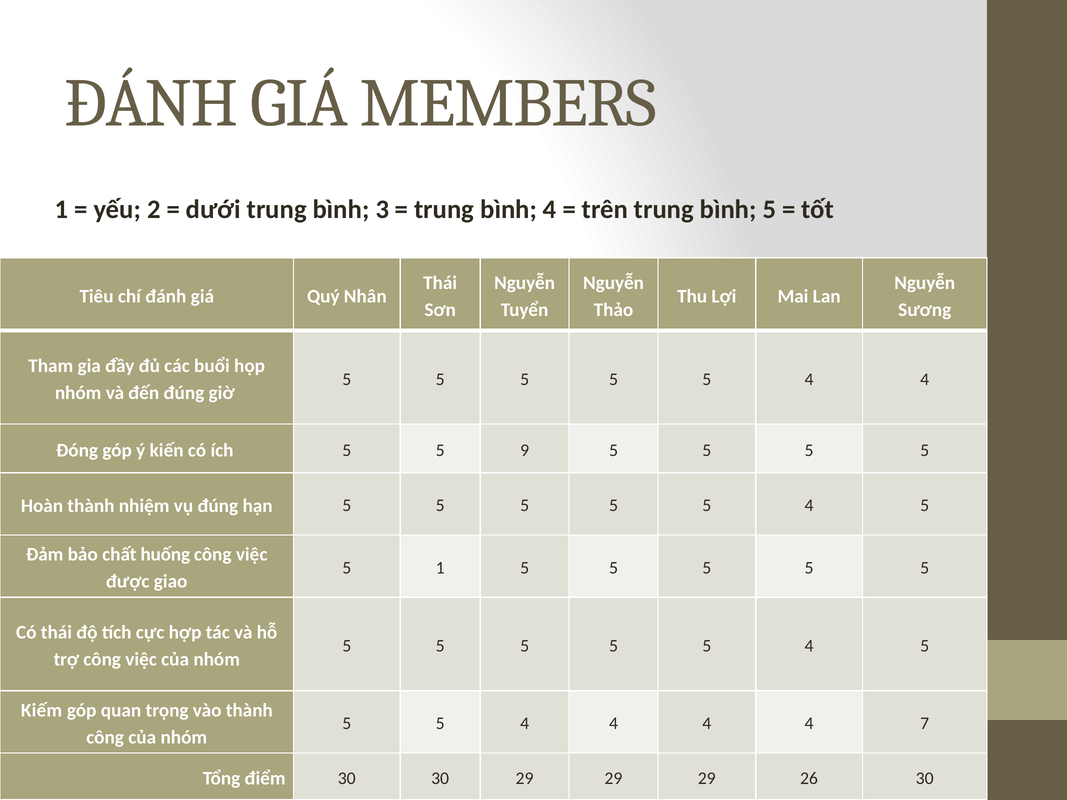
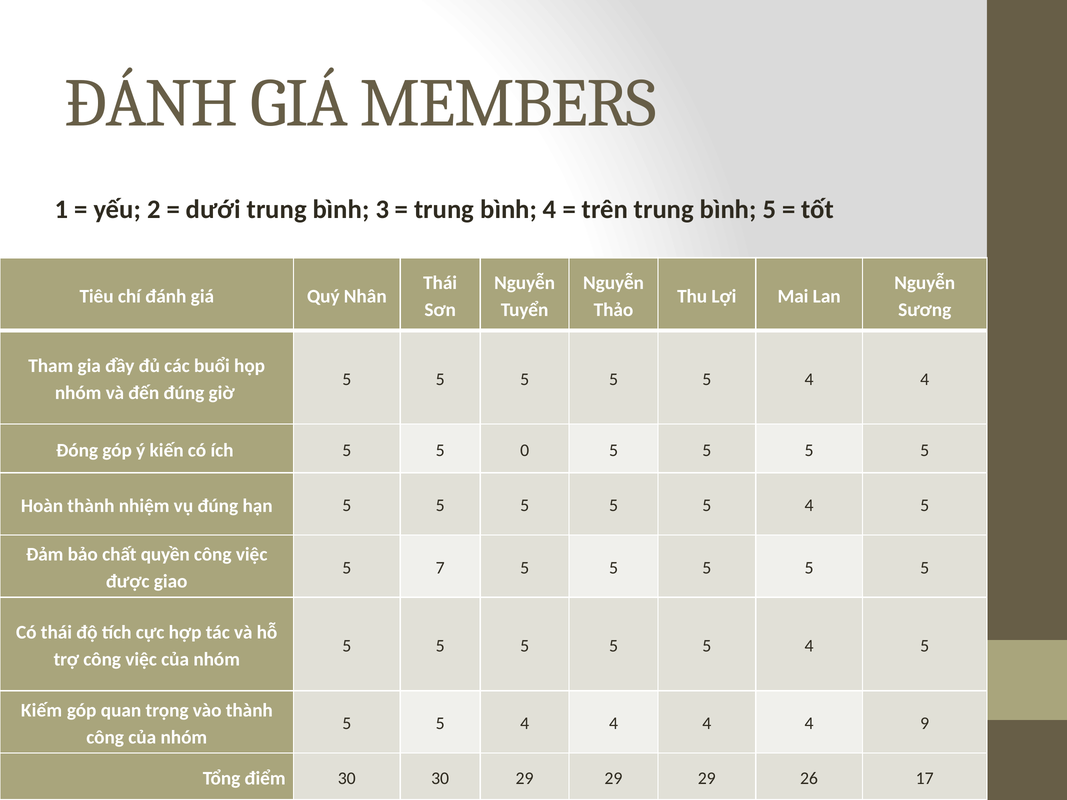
9: 9 -> 0
huống: huống -> quyền
5 1: 1 -> 7
7: 7 -> 9
26 30: 30 -> 17
